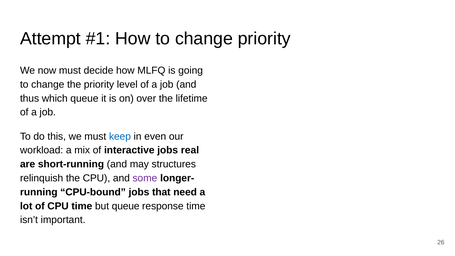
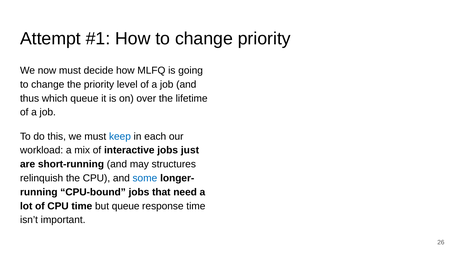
even: even -> each
real: real -> just
some colour: purple -> blue
